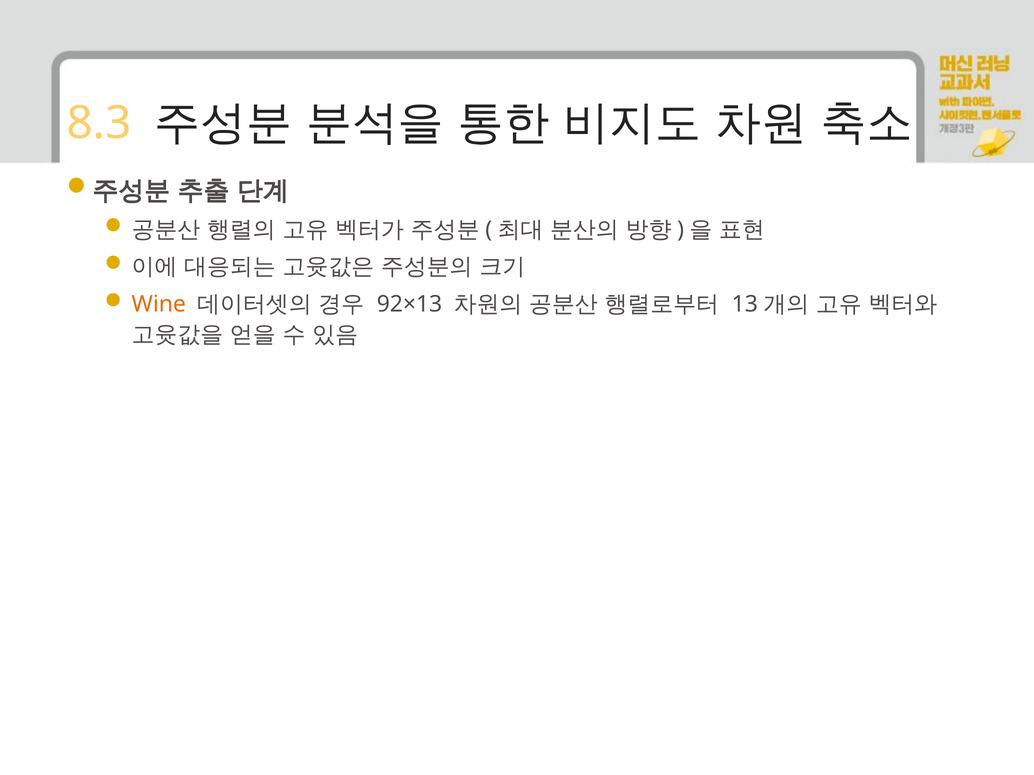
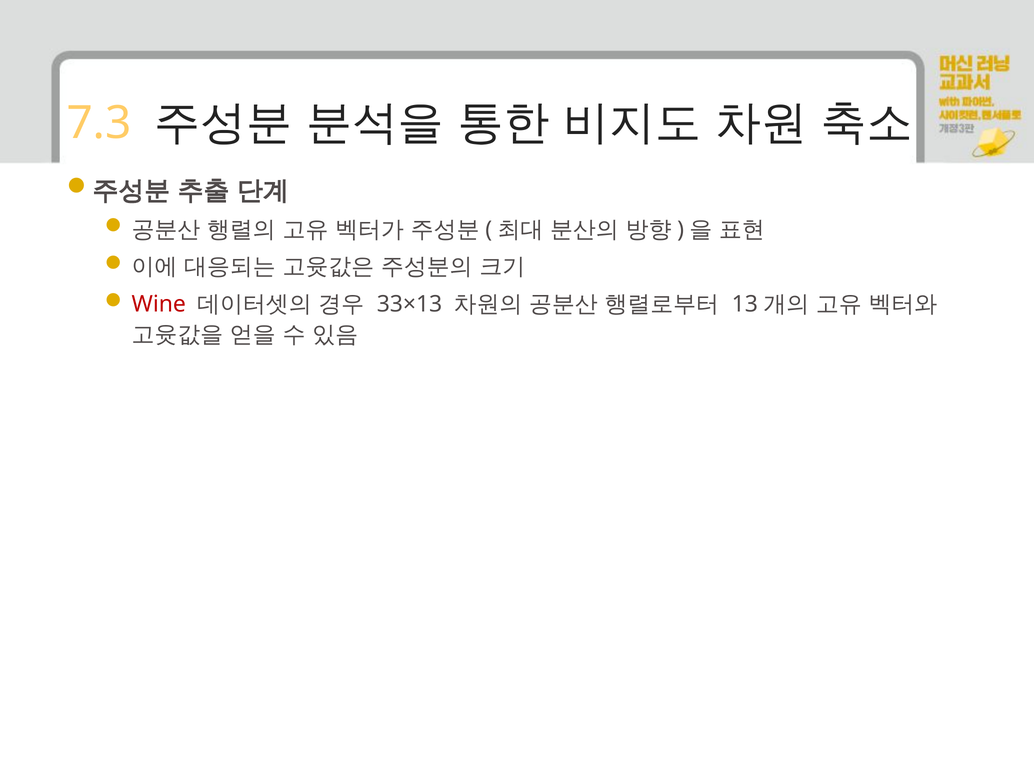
8.3: 8.3 -> 7.3
Wine colour: orange -> red
92×13: 92×13 -> 33×13
